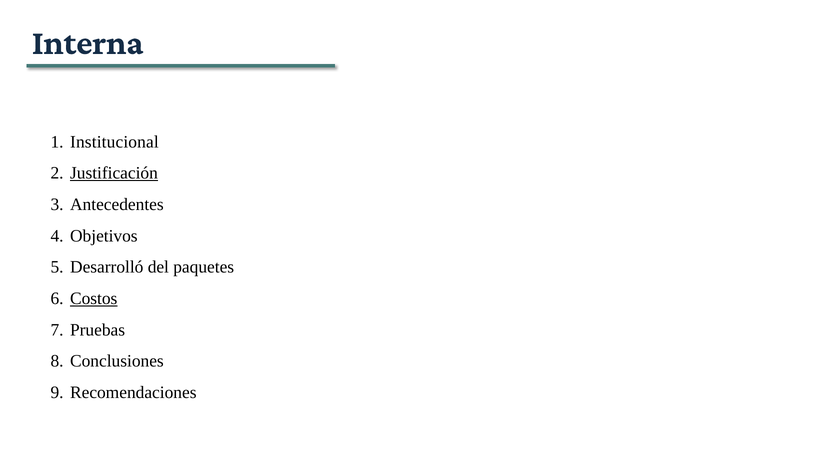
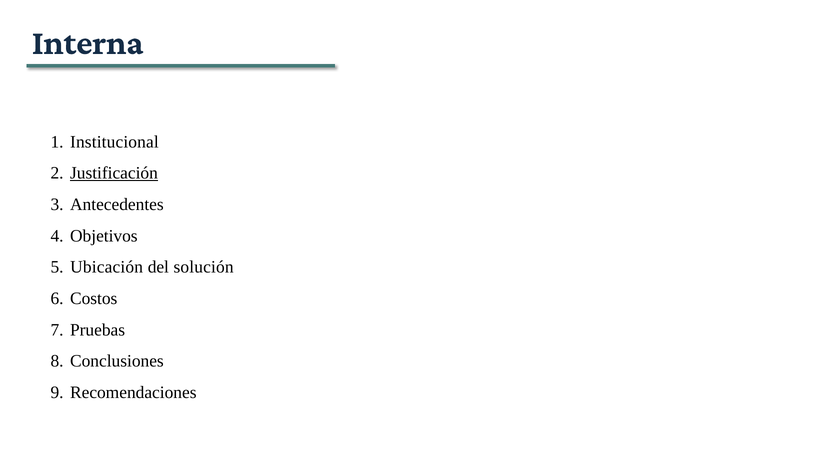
Desarrolló: Desarrolló -> Ubicación
paquetes: paquetes -> solución
Costos underline: present -> none
